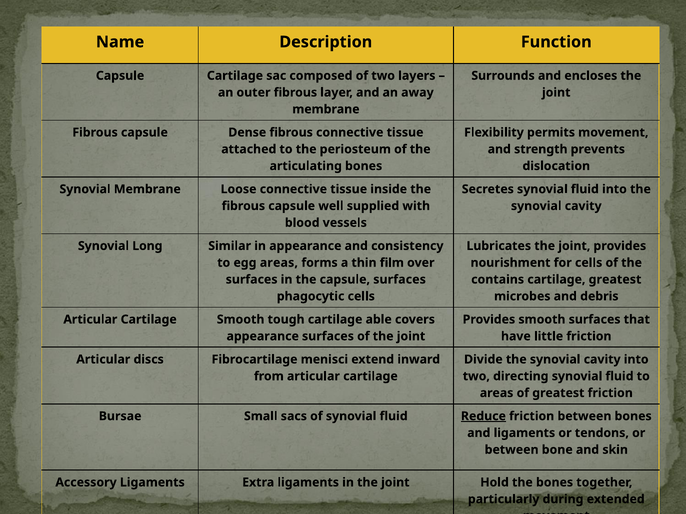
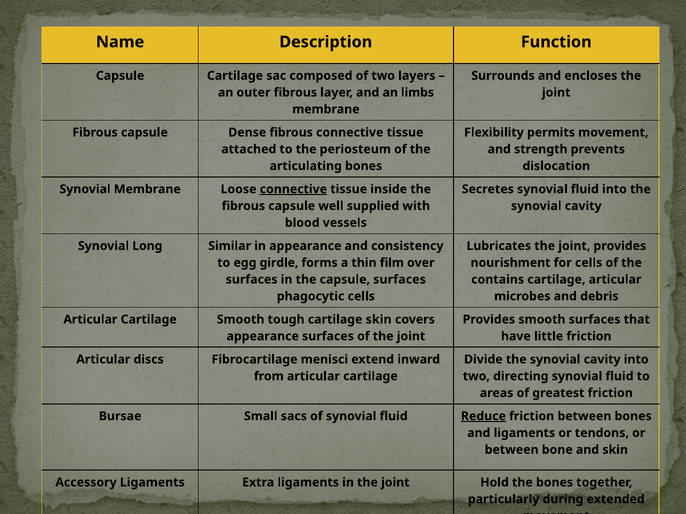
away: away -> limbs
connective at (293, 189) underline: none -> present
egg areas: areas -> girdle
cartilage greatest: greatest -> articular
cartilage able: able -> skin
